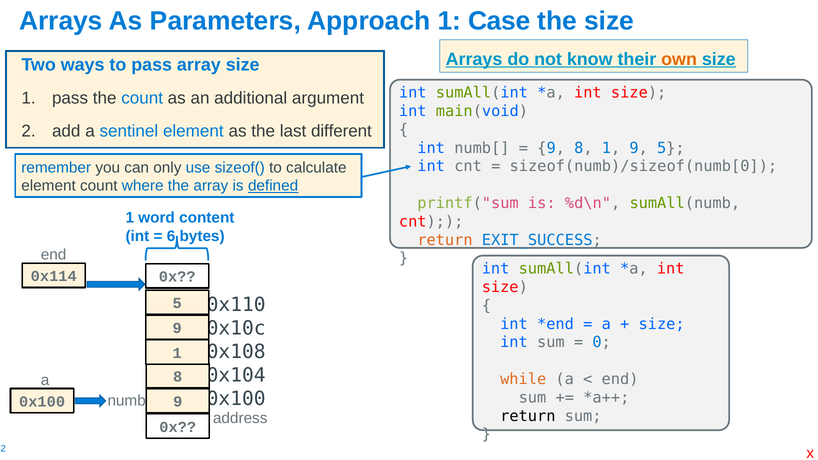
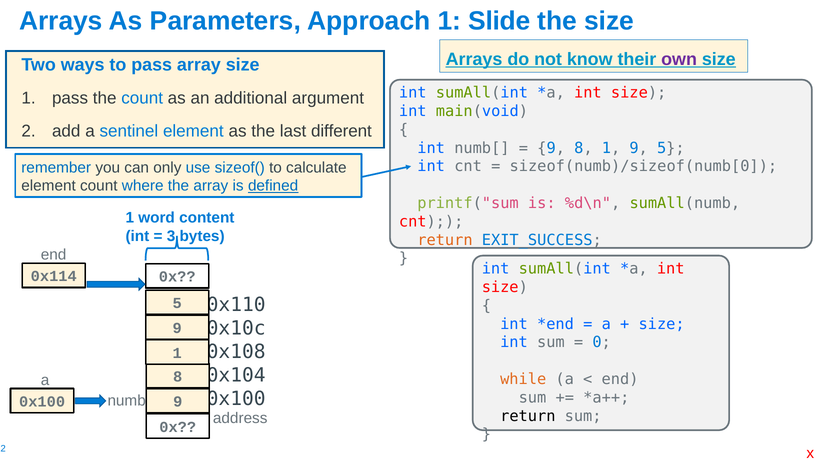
Case: Case -> Slide
own colour: orange -> purple
6: 6 -> 3
